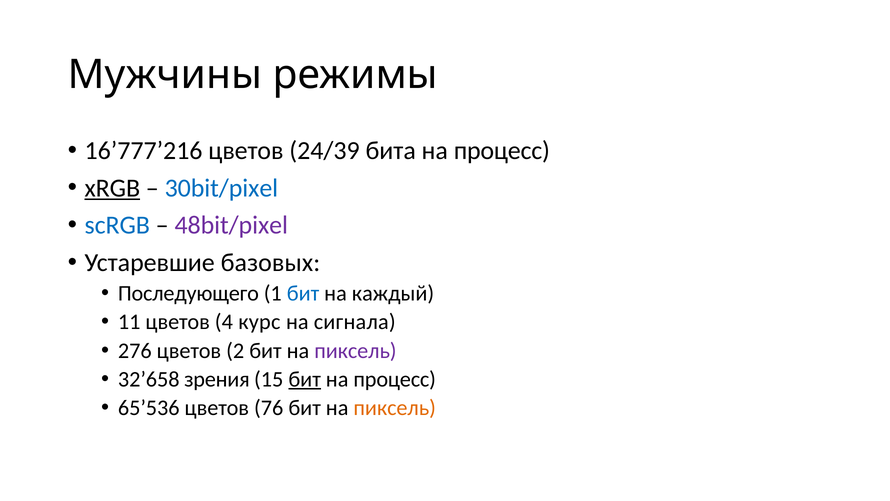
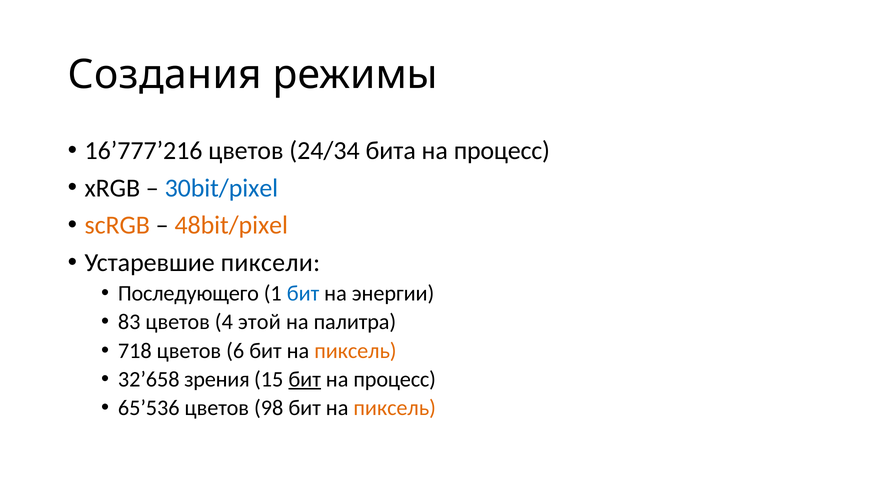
Мужчины: Мужчины -> Создания
24/39: 24/39 -> 24/34
xRGB underline: present -> none
scRGB colour: blue -> orange
48bit/pixel colour: purple -> orange
базовых: базовых -> пиксели
каждый: каждый -> энергии
11: 11 -> 83
курс: курс -> этой
сигнала: сигнала -> палитра
276: 276 -> 718
2: 2 -> 6
пиксель at (355, 350) colour: purple -> orange
76: 76 -> 98
